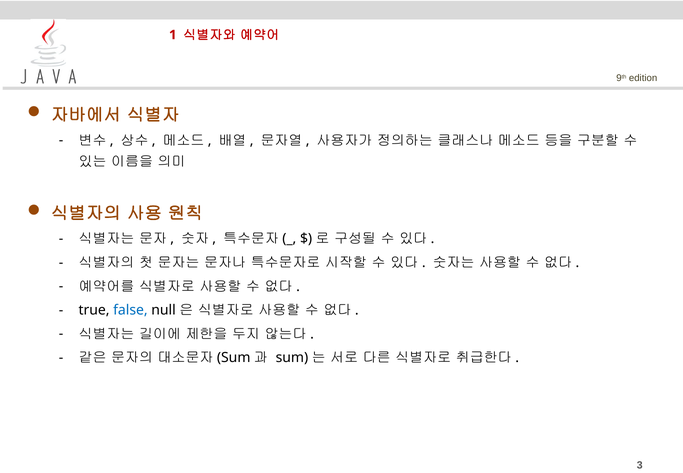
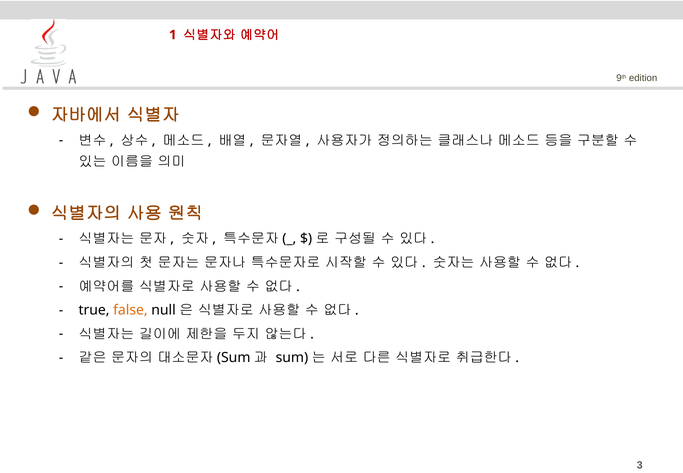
false colour: blue -> orange
